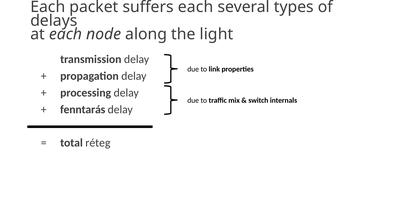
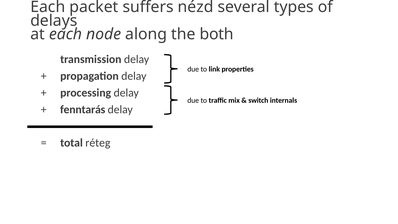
suffers each: each -> nézd
light: light -> both
